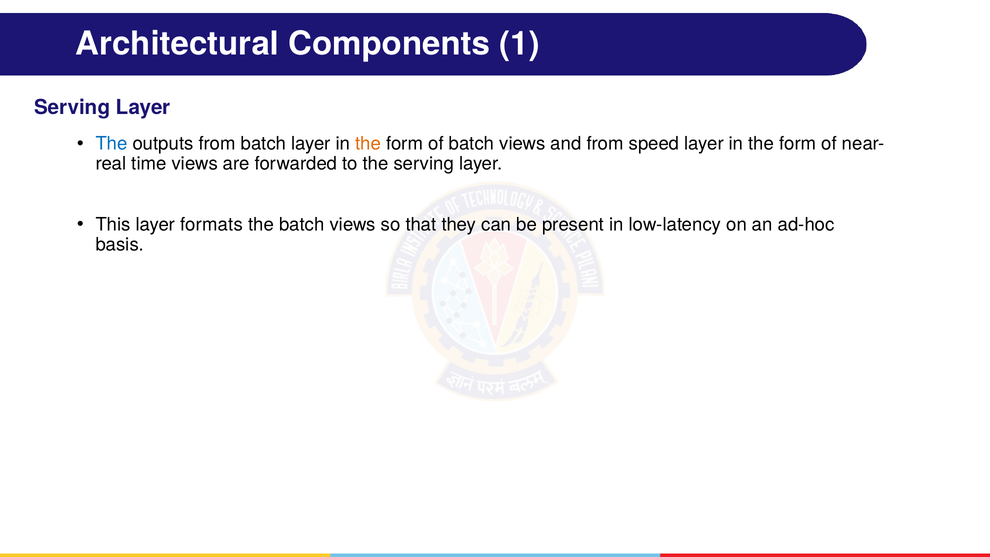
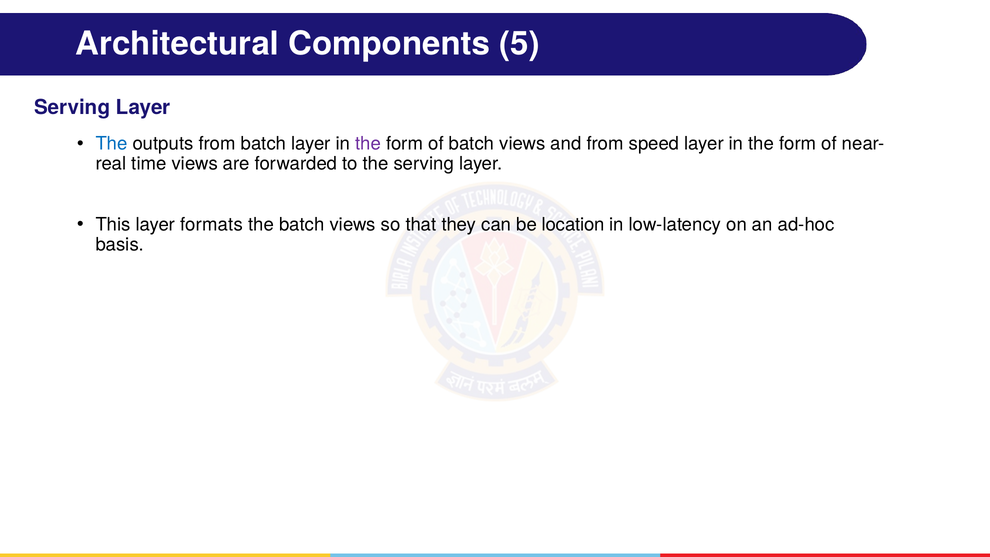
1: 1 -> 5
the at (368, 144) colour: orange -> purple
present: present -> location
